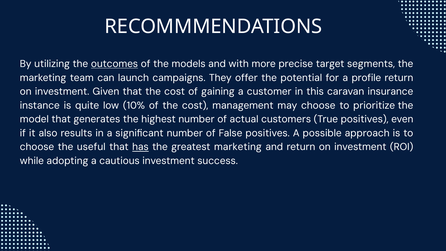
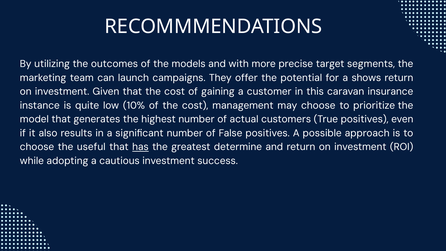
outcomes underline: present -> none
profile: profile -> shows
greatest marketing: marketing -> determine
